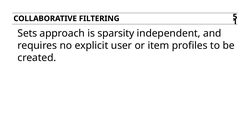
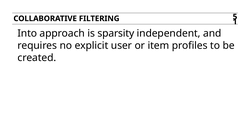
Sets: Sets -> Into
